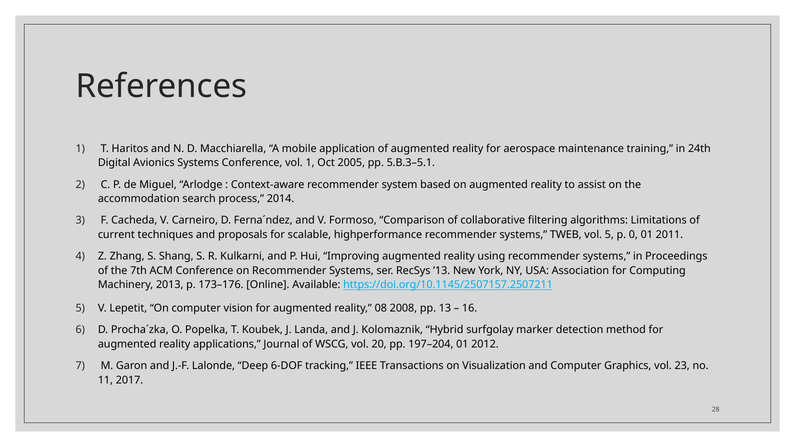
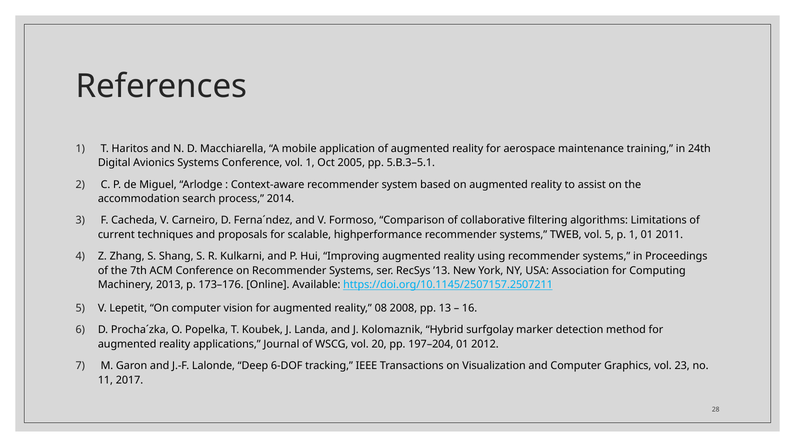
p 0: 0 -> 1
